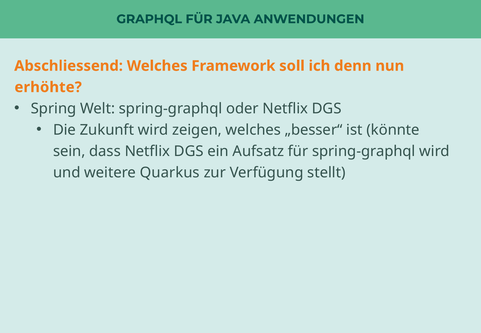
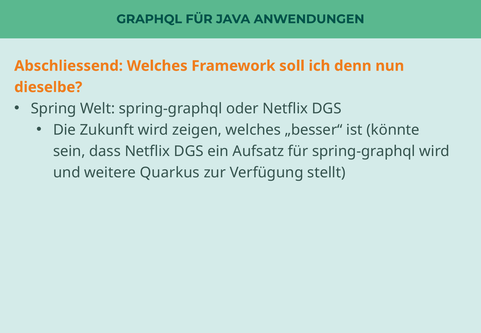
erhöhte: erhöhte -> dieselbe
